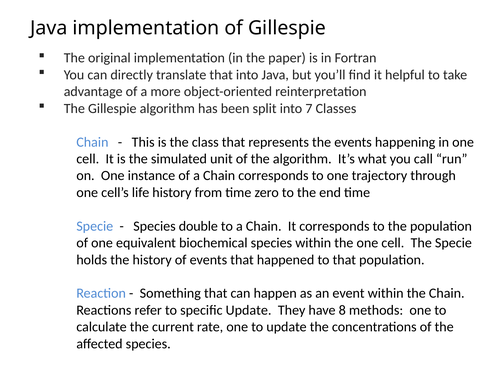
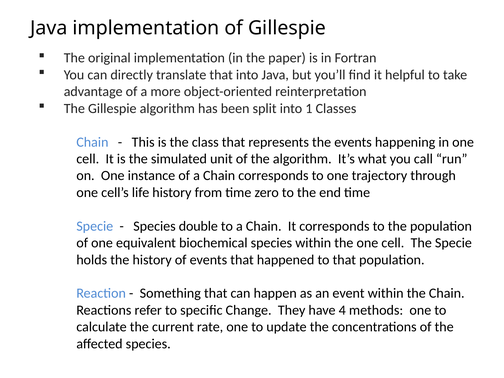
7: 7 -> 1
specific Update: Update -> Change
8: 8 -> 4
